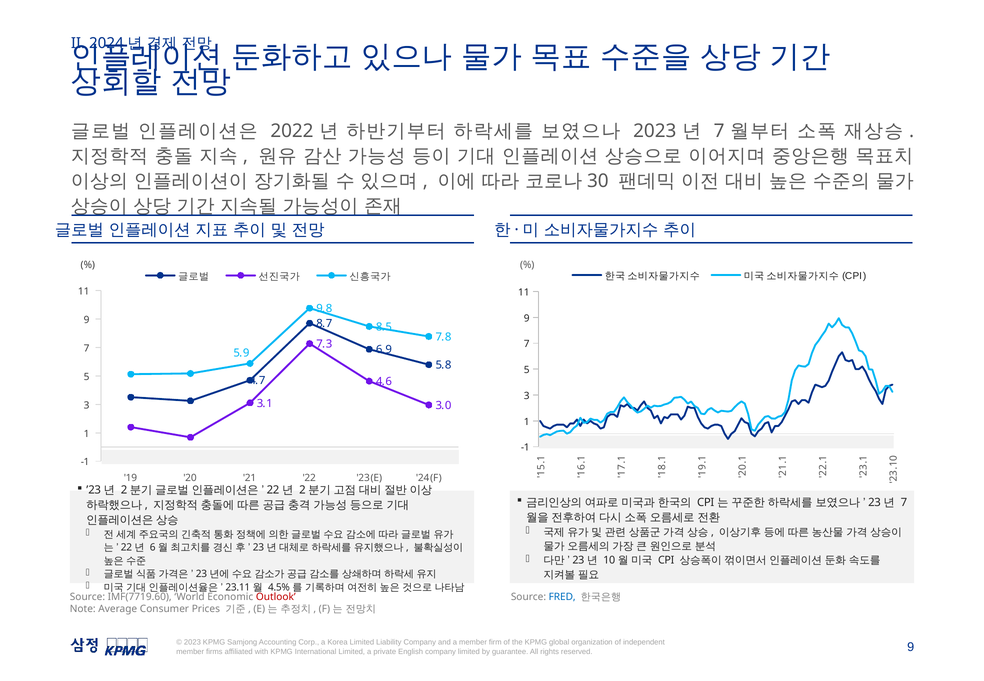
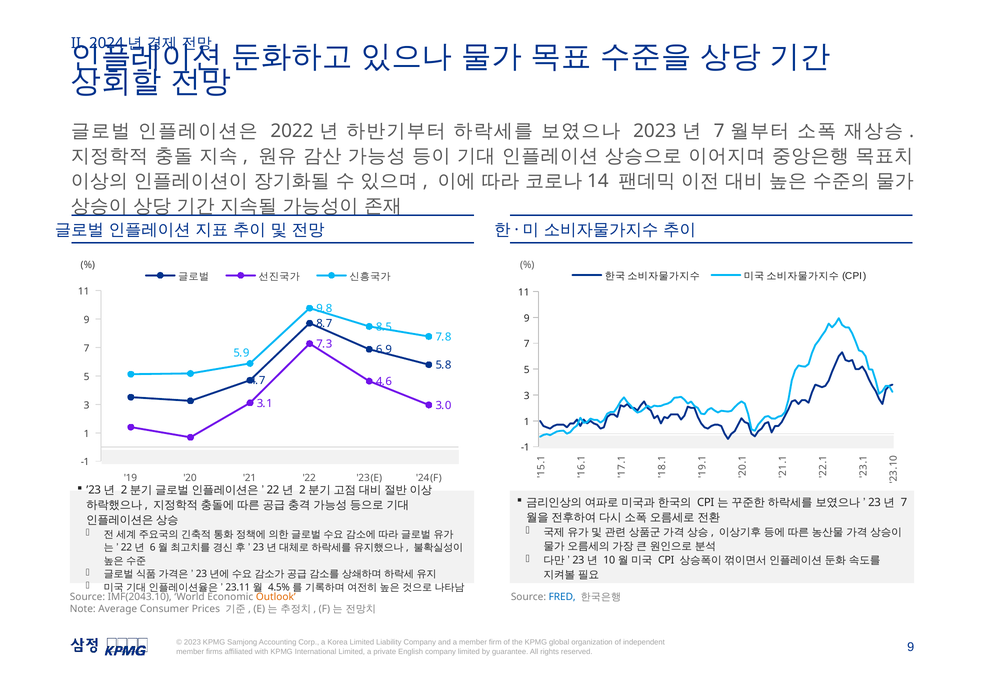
30: 30 -> 14
IMF(7719.60: IMF(7719.60 -> IMF(2043.10
Outlook colour: red -> orange
